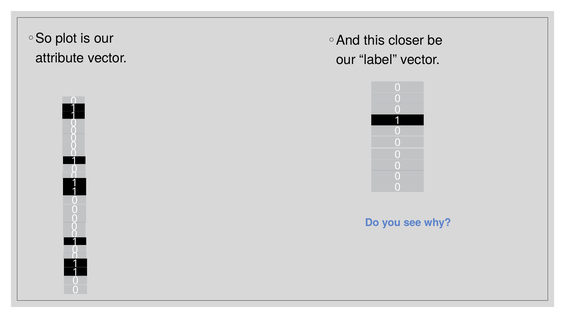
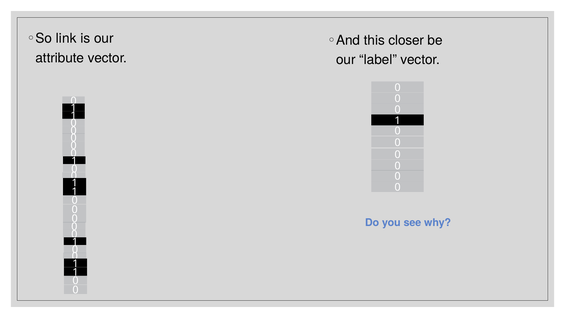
plot: plot -> link
